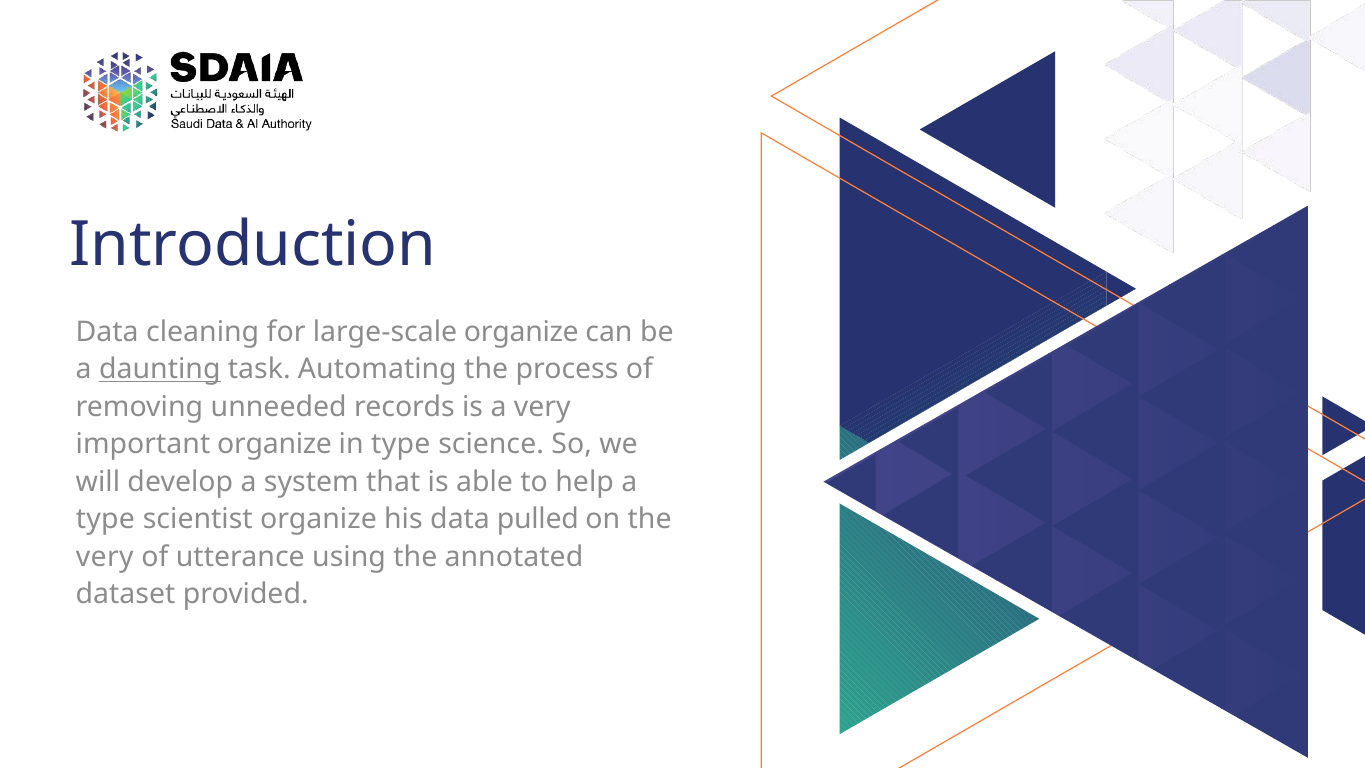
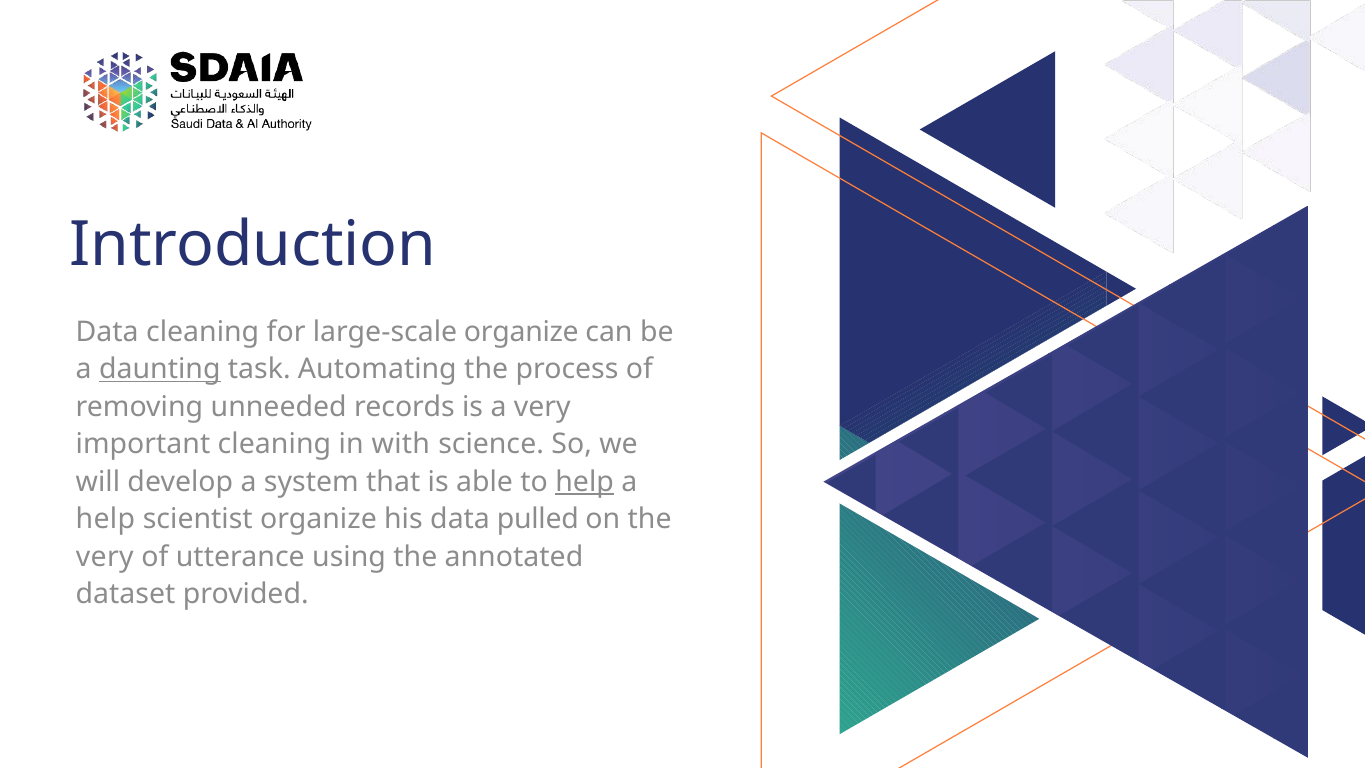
important organize: organize -> cleaning
in type: type -> with
help at (585, 482) underline: none -> present
type at (105, 519): type -> help
